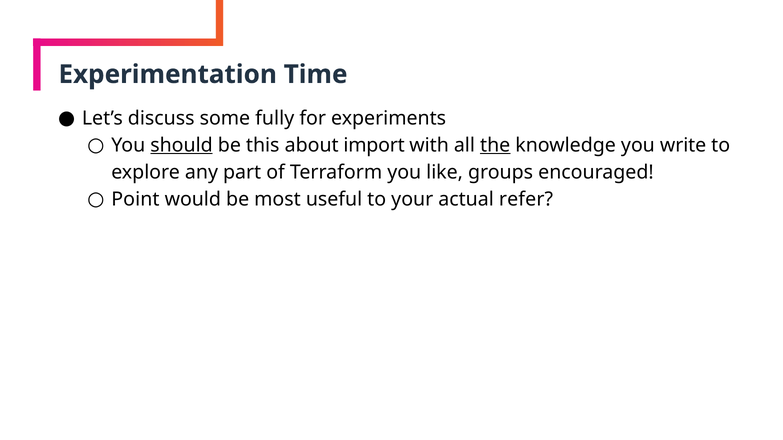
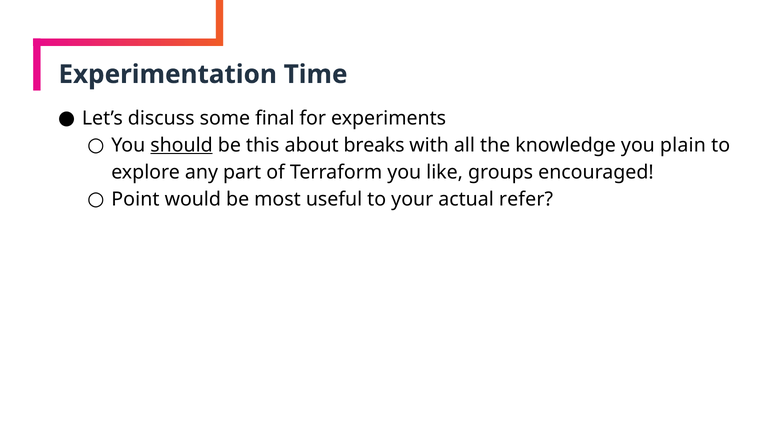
fully: fully -> final
import: import -> breaks
the underline: present -> none
write: write -> plain
